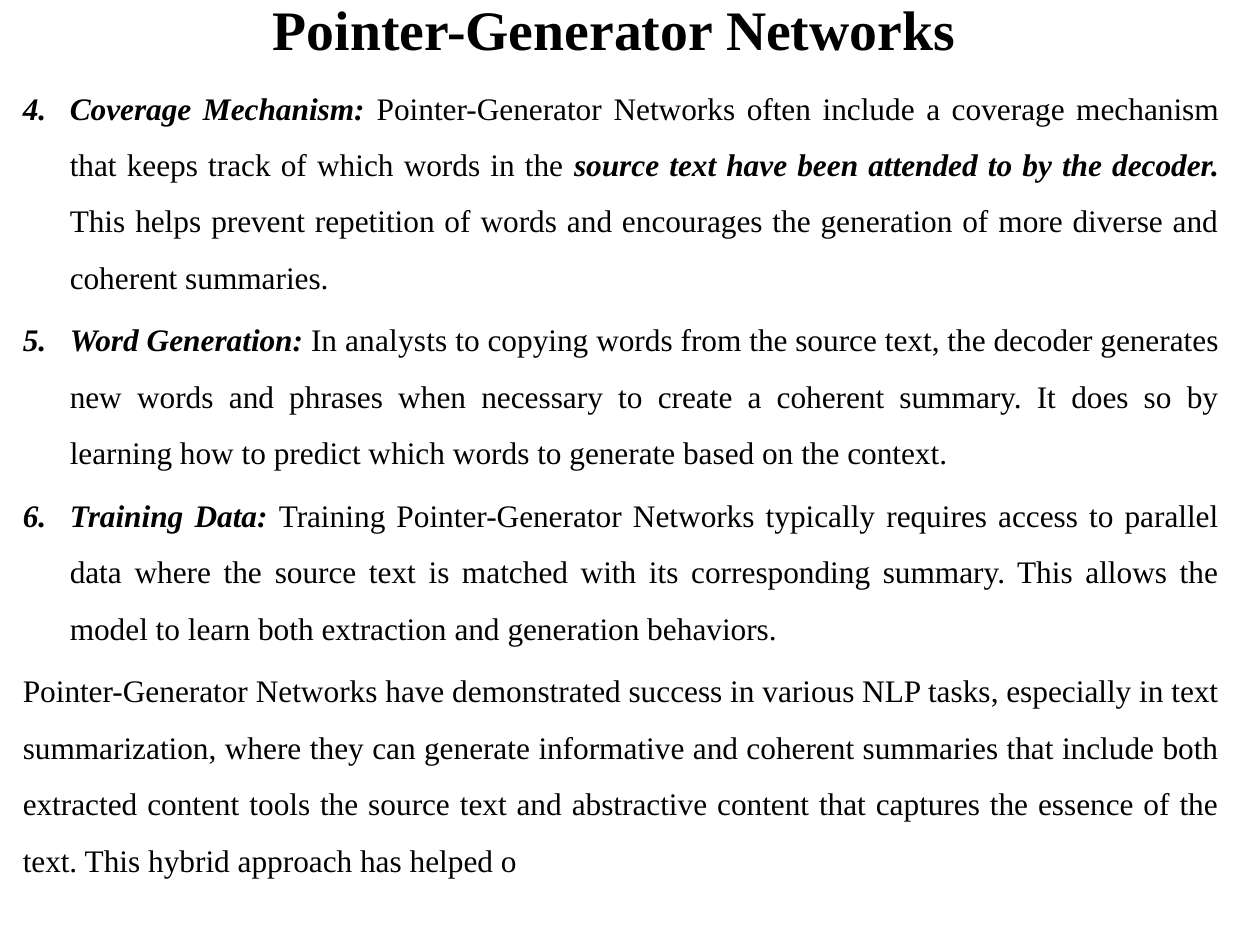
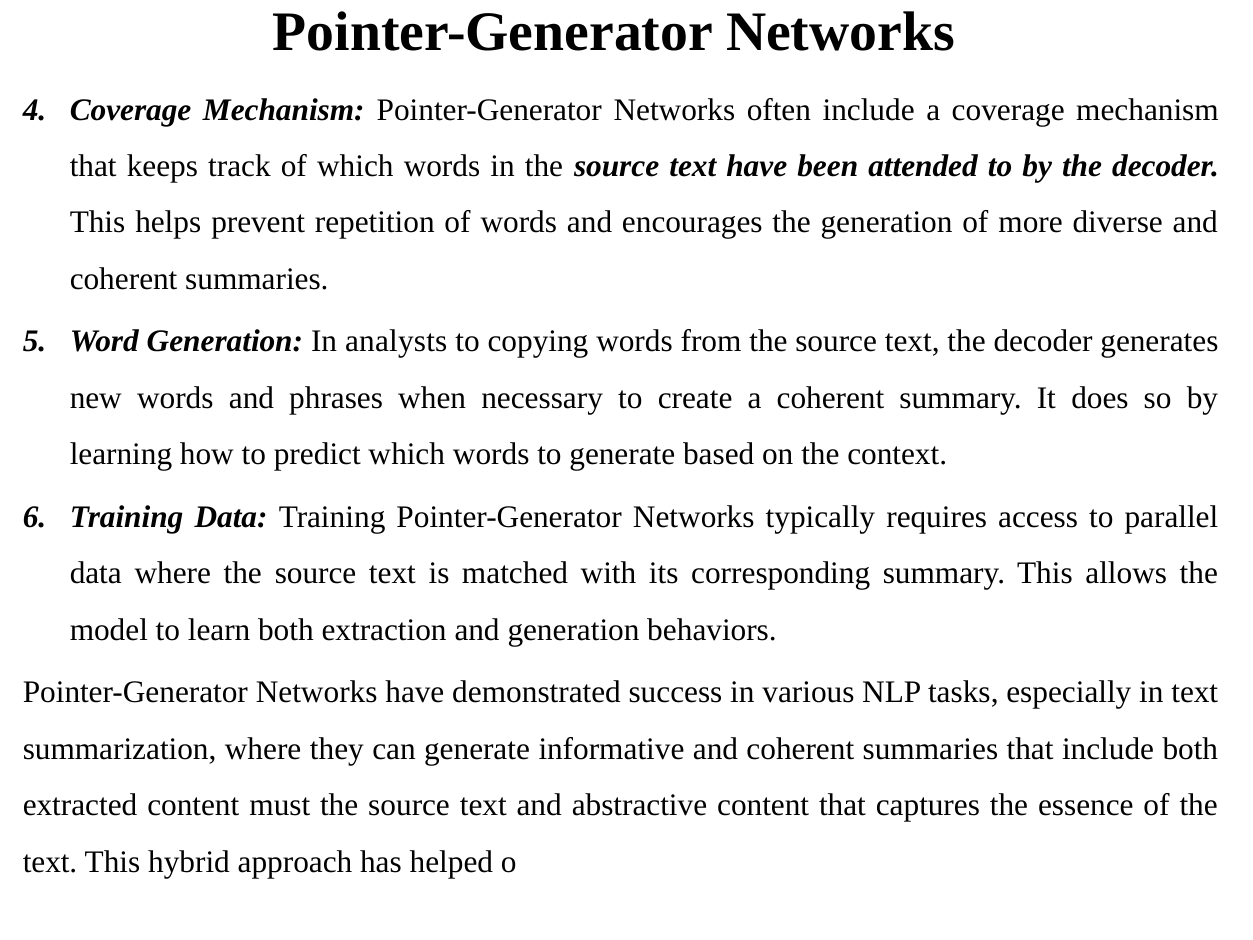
tools: tools -> must
